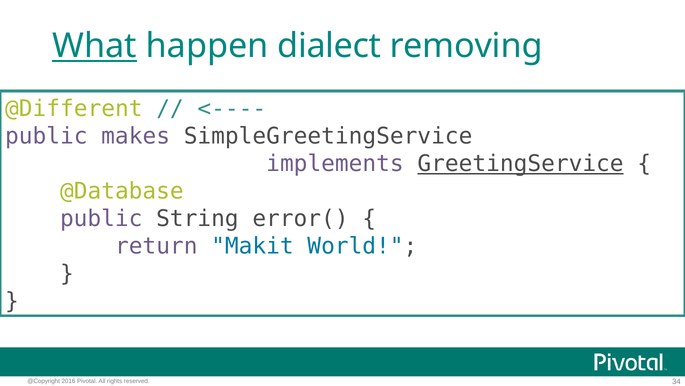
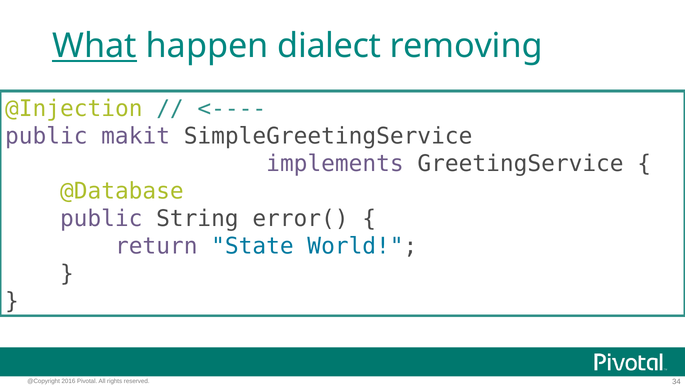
@Different: @Different -> @Injection
makes: makes -> makit
GreetingService underline: present -> none
Makit: Makit -> State
